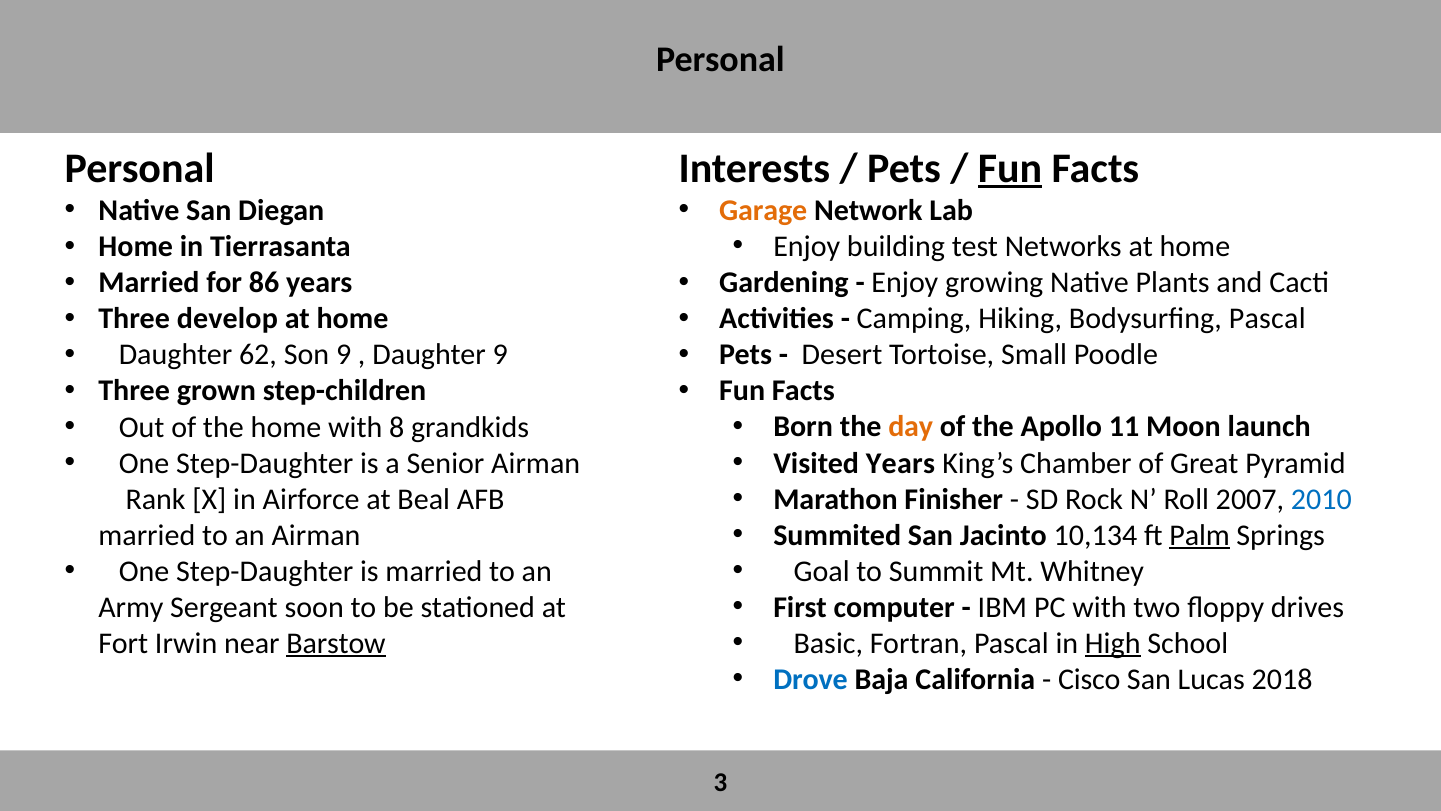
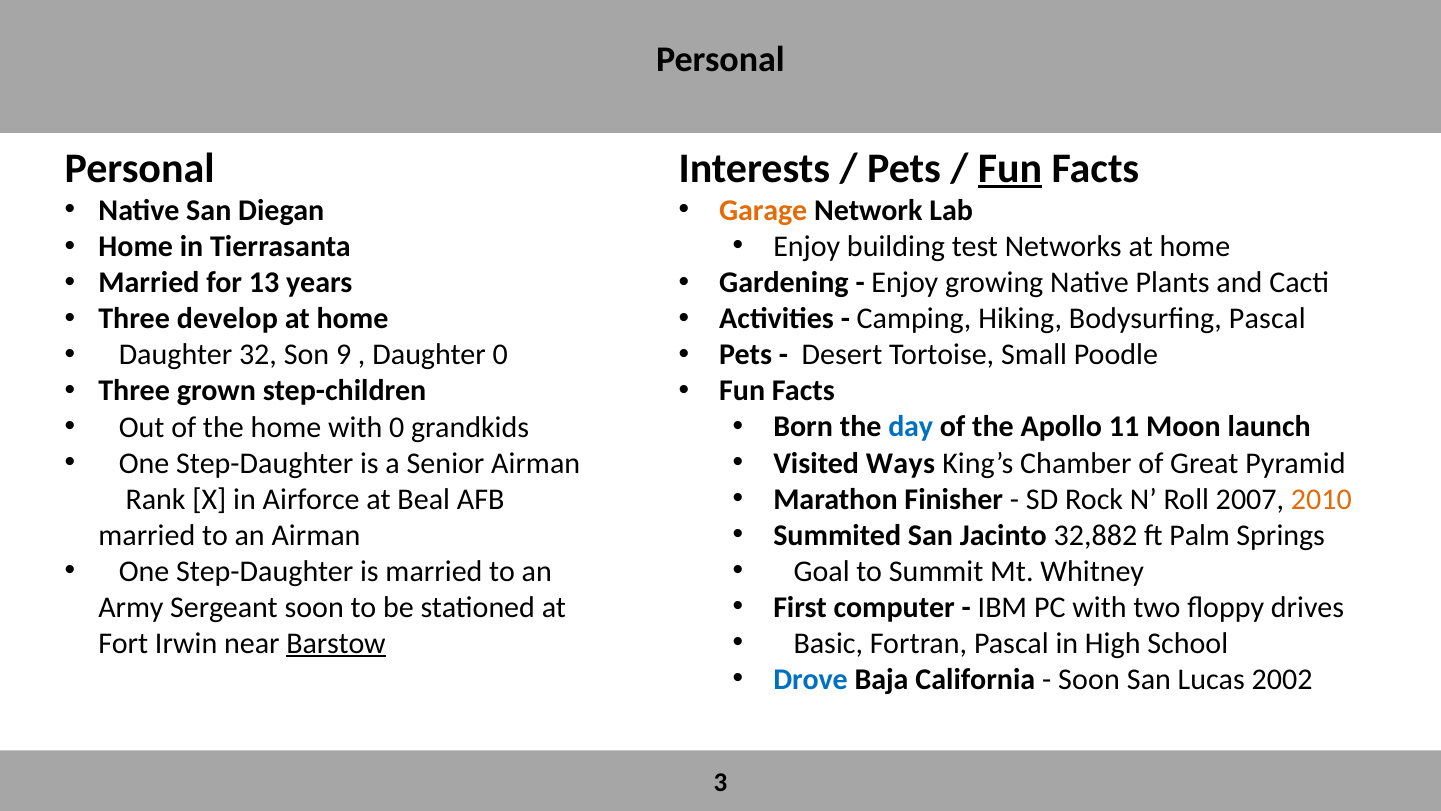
86: 86 -> 13
62: 62 -> 32
Daughter 9: 9 -> 0
day colour: orange -> blue
with 8: 8 -> 0
Visited Years: Years -> Ways
2010 colour: blue -> orange
10,134: 10,134 -> 32,882
Palm underline: present -> none
High underline: present -> none
Cisco at (1089, 679): Cisco -> Soon
2018: 2018 -> 2002
